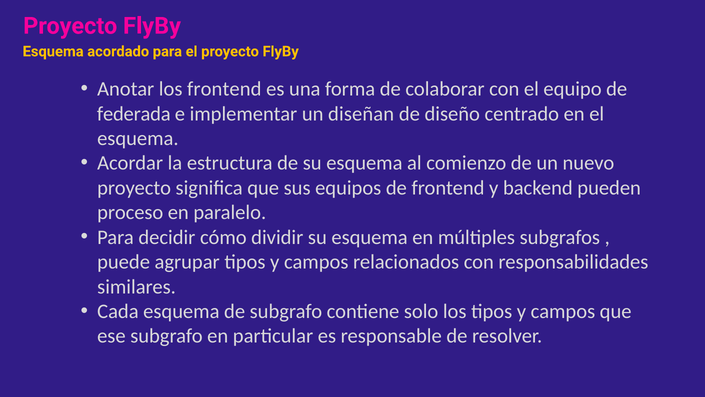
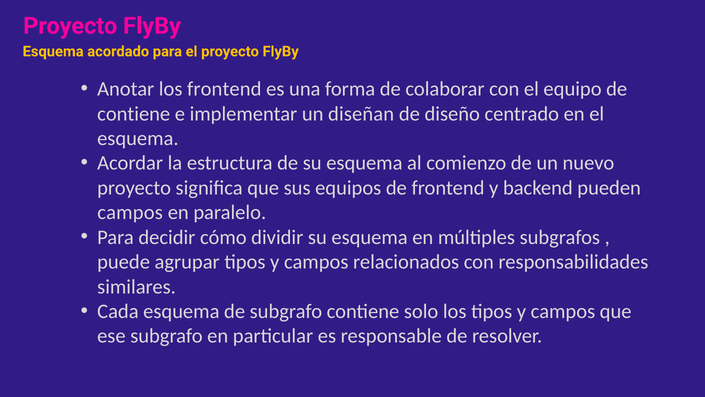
federada at (134, 114): federada -> contiene
proceso at (130, 212): proceso -> campos
